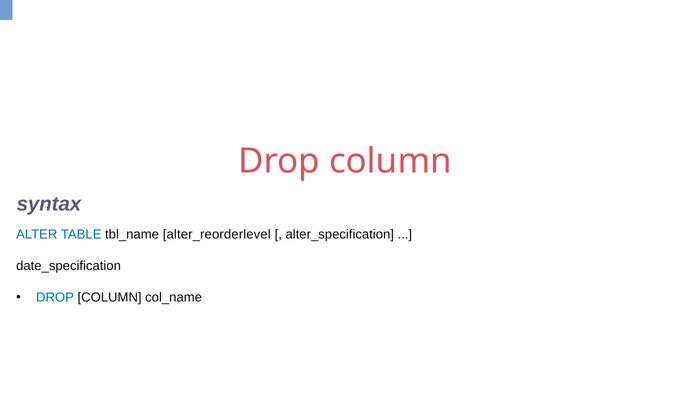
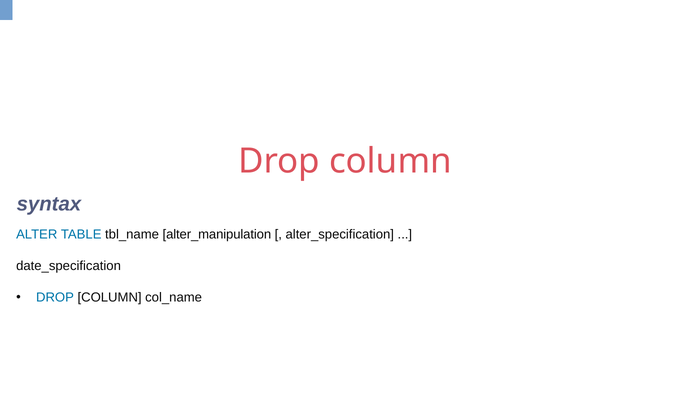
alter_reorderlevel: alter_reorderlevel -> alter_manipulation
